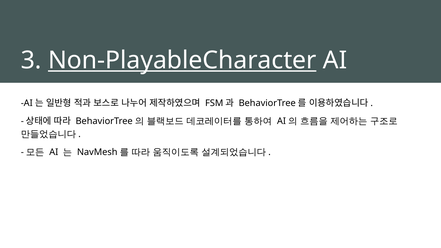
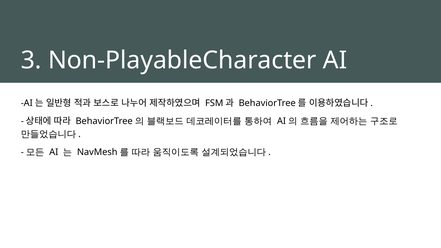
Non-PlayableCharacter underline: present -> none
